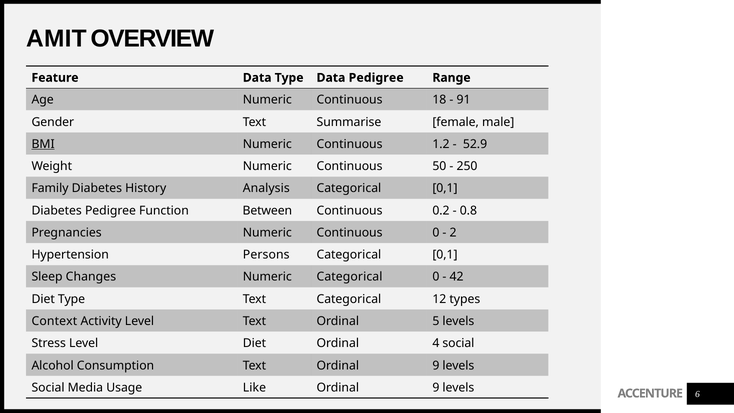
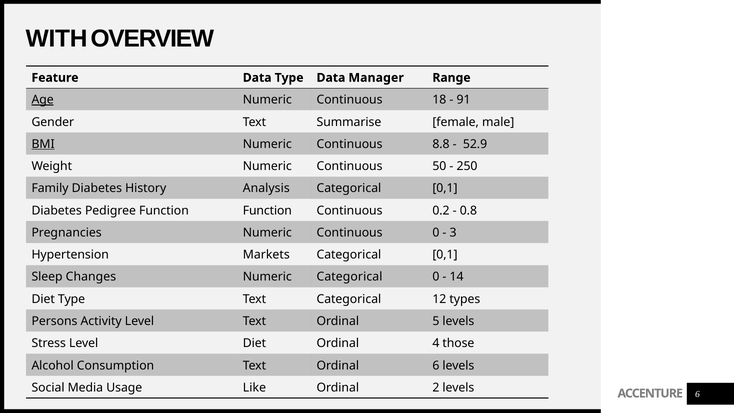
AMIT: AMIT -> WITH
Data Pedigree: Pedigree -> Manager
Age underline: none -> present
1.2: 1.2 -> 8.8
Function Between: Between -> Function
2: 2 -> 3
Persons: Persons -> Markets
42: 42 -> 14
Context: Context -> Persons
4 social: social -> those
Text Ordinal 9: 9 -> 6
9 at (436, 387): 9 -> 2
